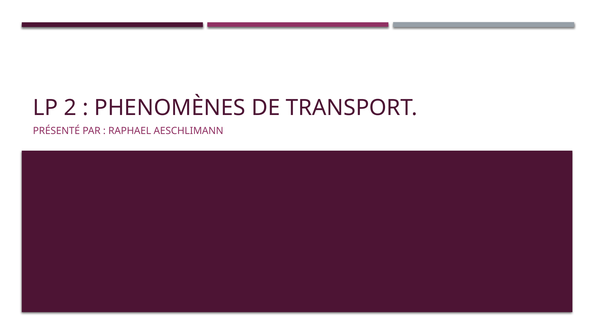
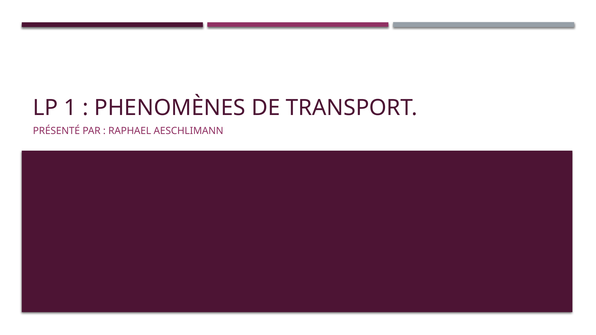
2: 2 -> 1
